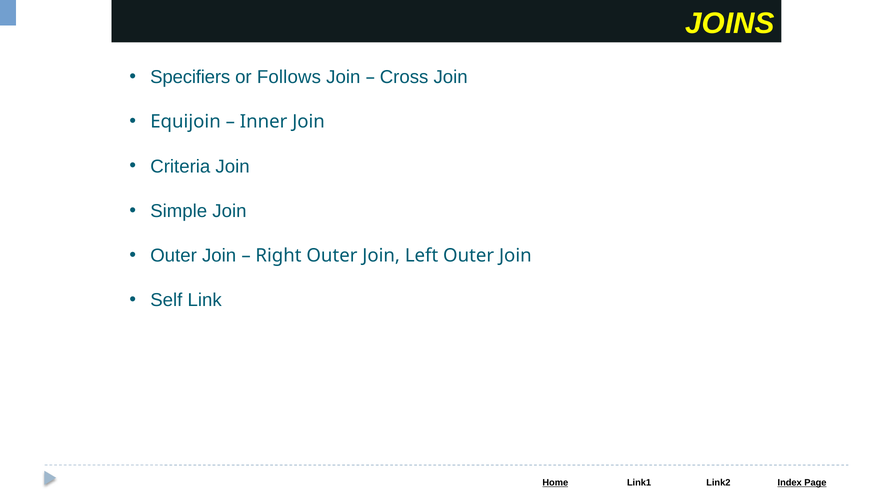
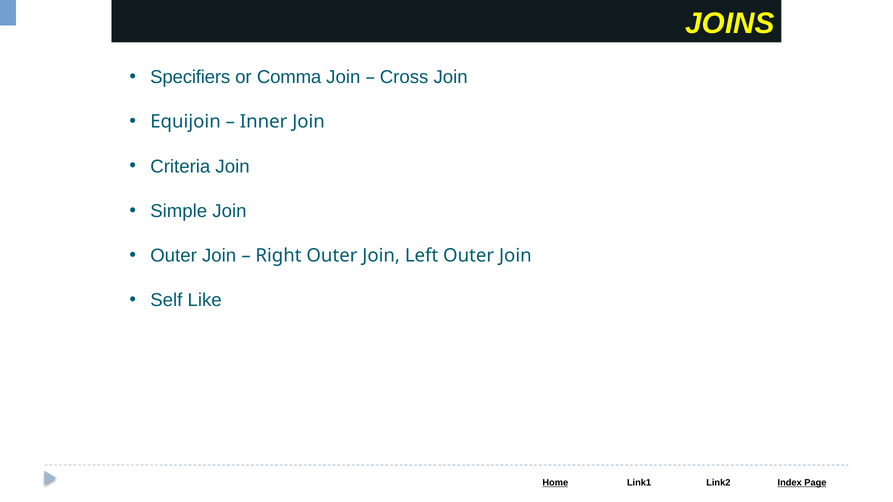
Follows: Follows -> Comma
Link: Link -> Like
